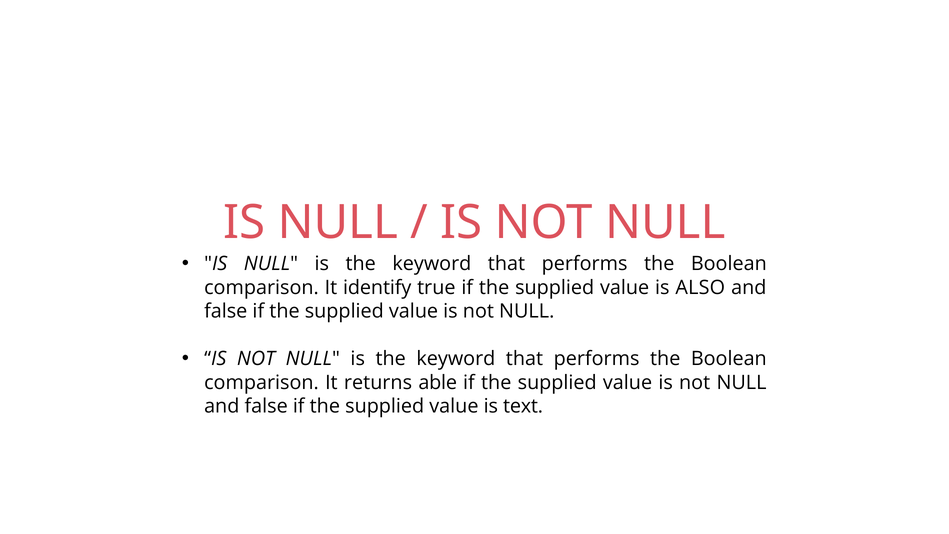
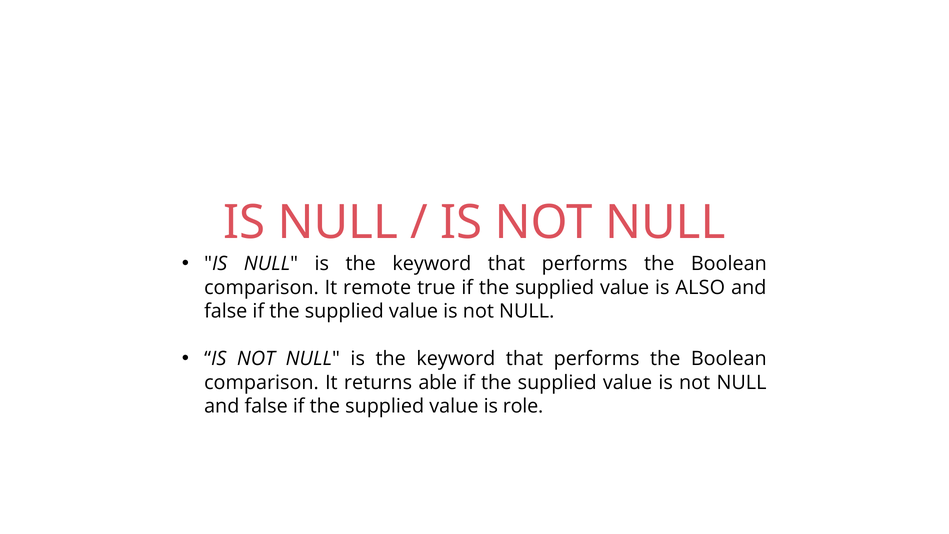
identify: identify -> remote
text: text -> role
